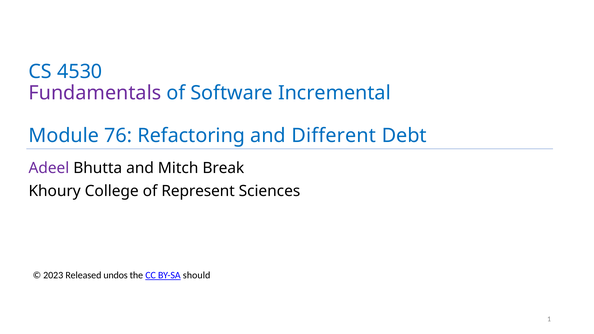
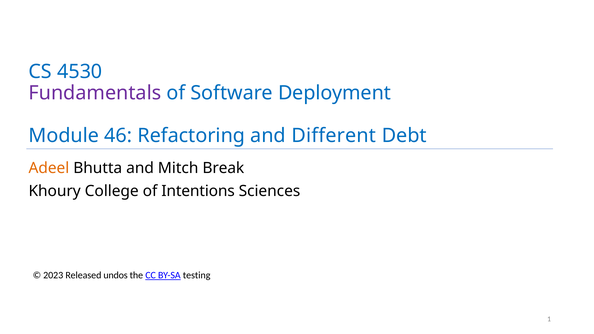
Incremental: Incremental -> Deployment
76: 76 -> 46
Adeel colour: purple -> orange
Represent: Represent -> Intentions
should: should -> testing
